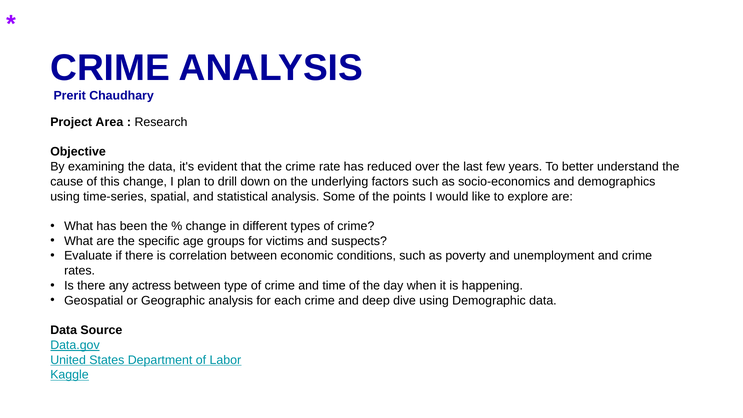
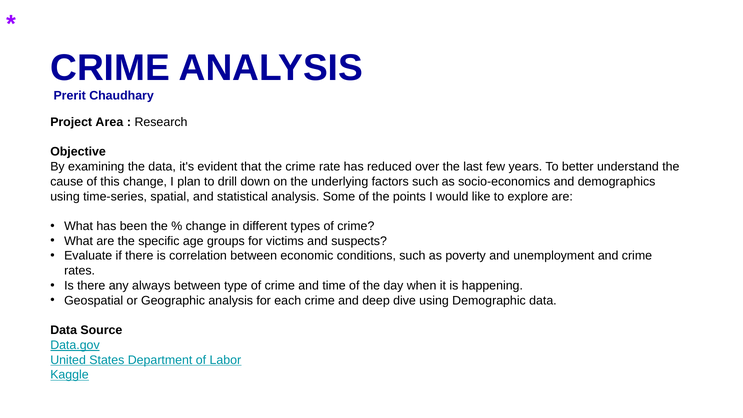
actress: actress -> always
